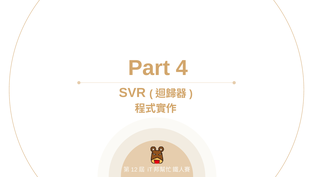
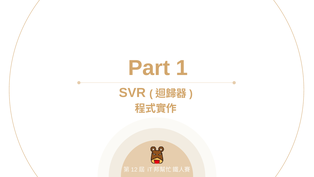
4: 4 -> 1
